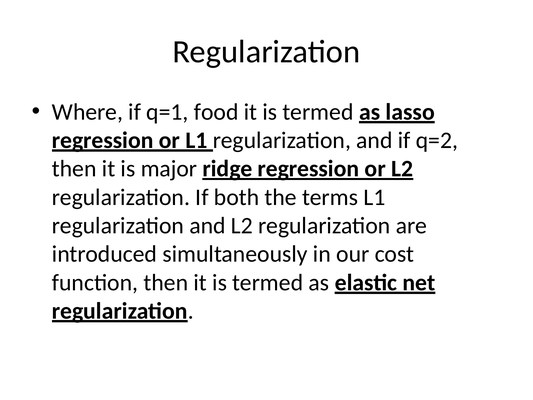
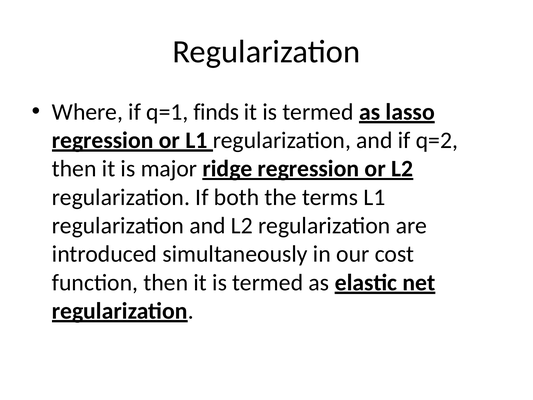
food: food -> finds
